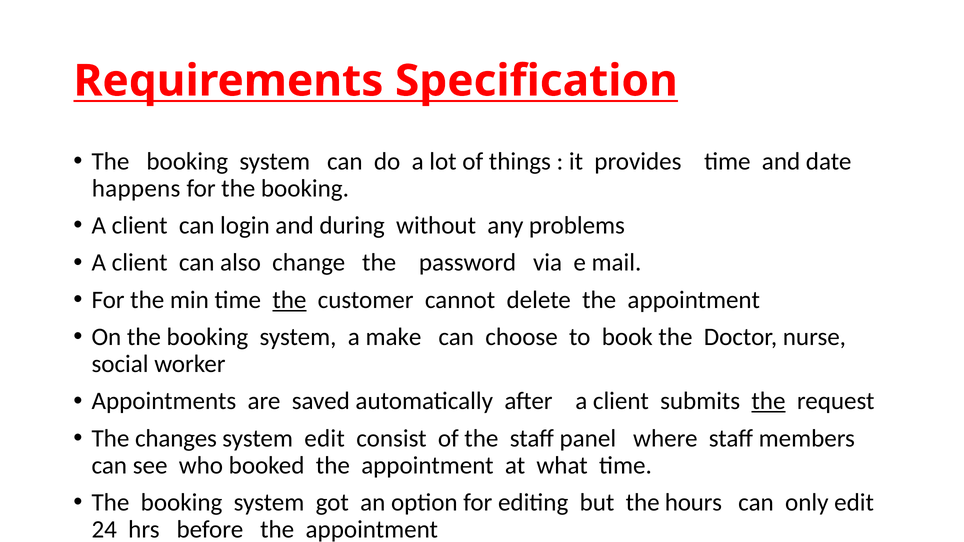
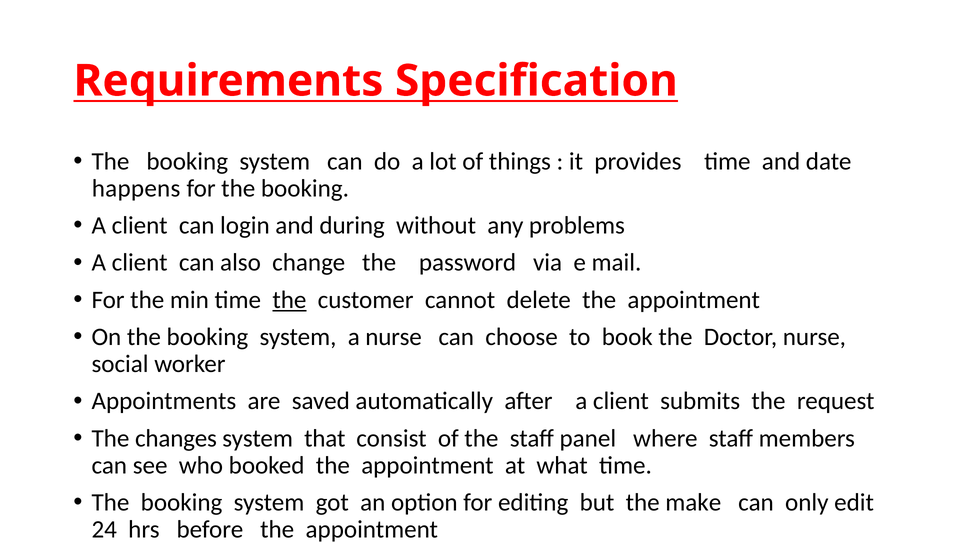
a make: make -> nurse
the at (769, 401) underline: present -> none
system edit: edit -> that
hours: hours -> make
